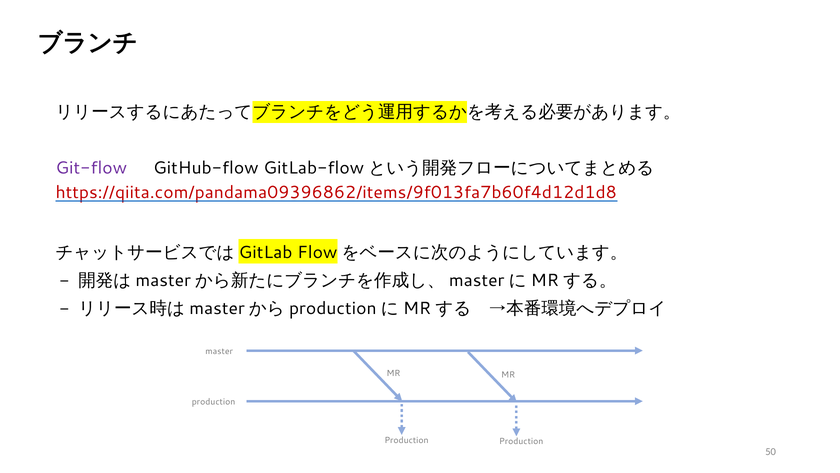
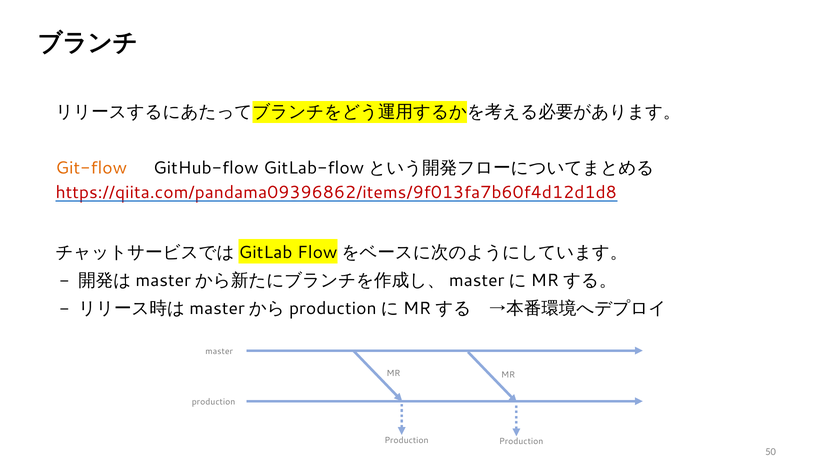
Git-flow colour: purple -> orange
